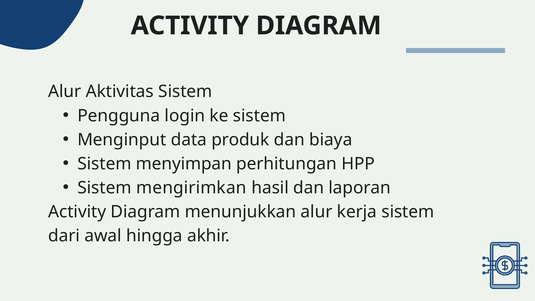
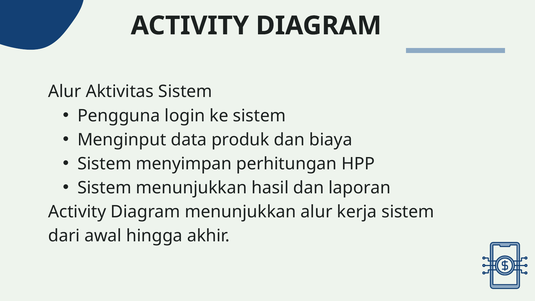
Sistem mengirimkan: mengirimkan -> menunjukkan
